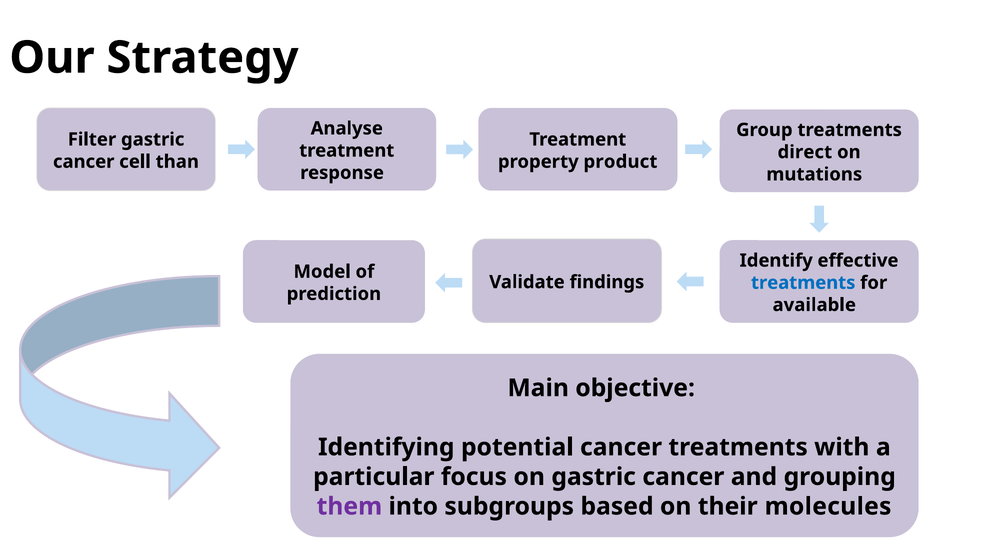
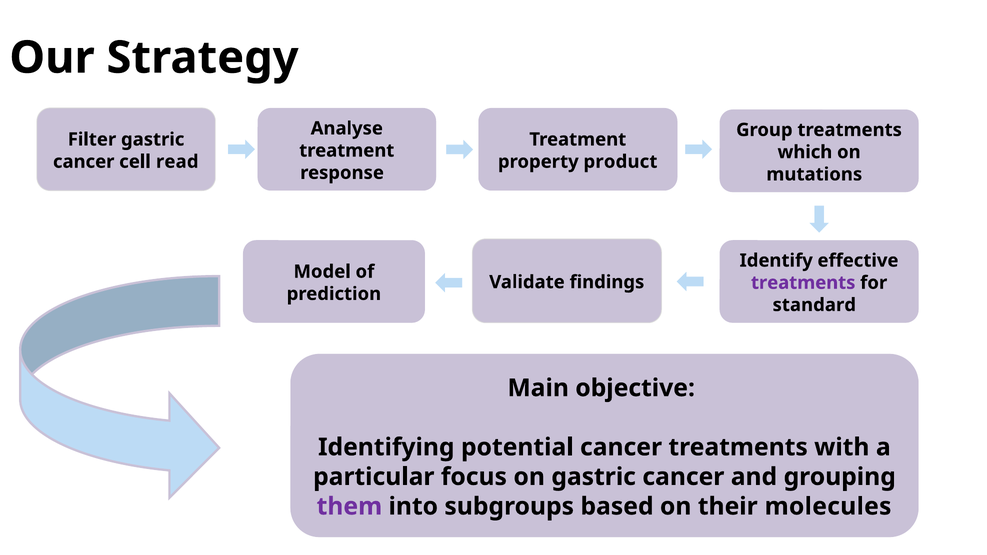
direct: direct -> which
than: than -> read
treatments at (803, 283) colour: blue -> purple
available: available -> standard
